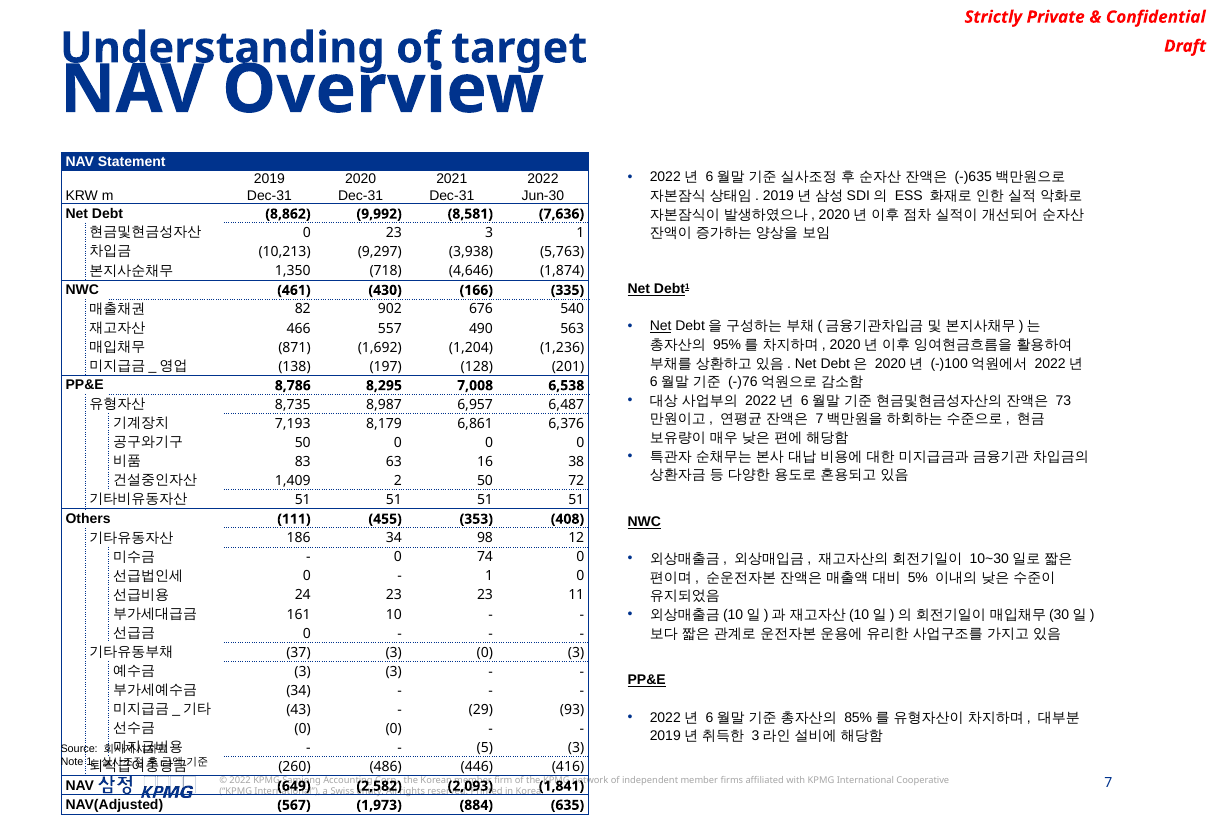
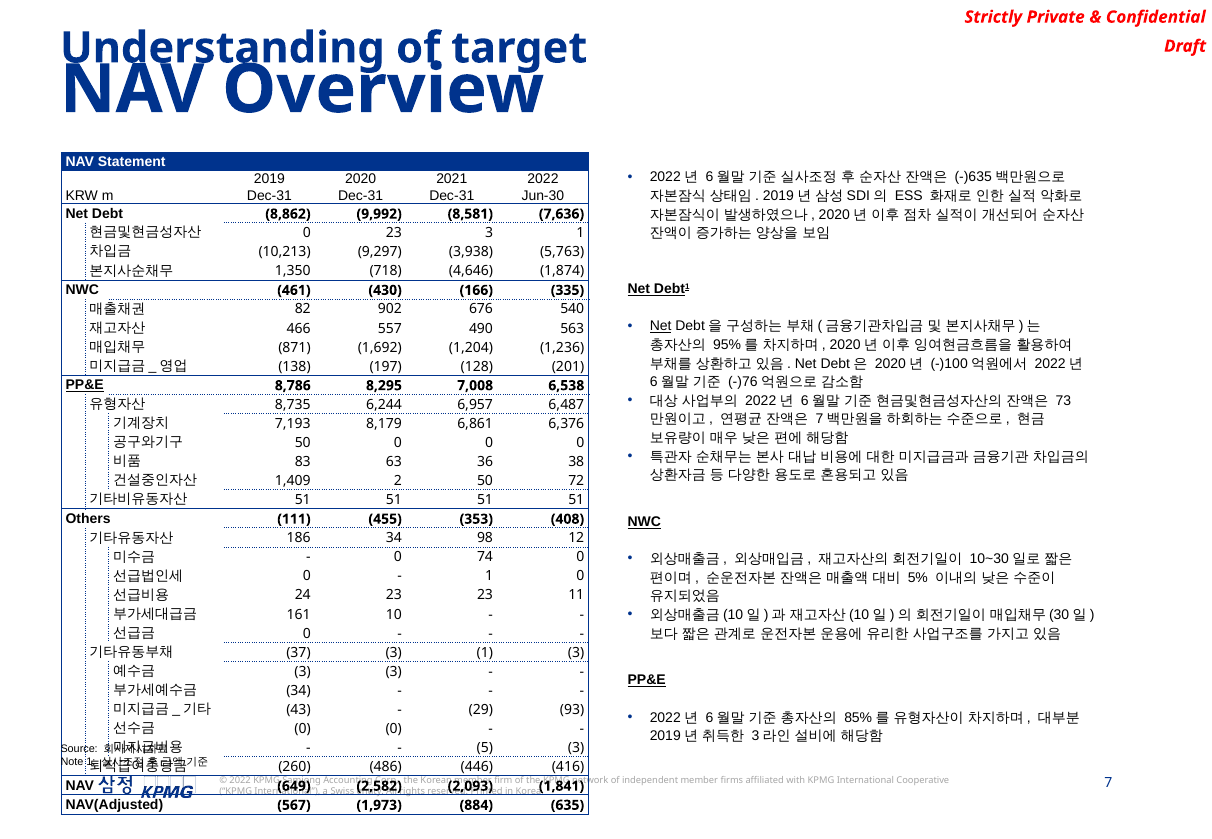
PP&E at (85, 385) underline: none -> present
8,987: 8,987 -> 6,244
16: 16 -> 36
37 3 0: 0 -> 1
